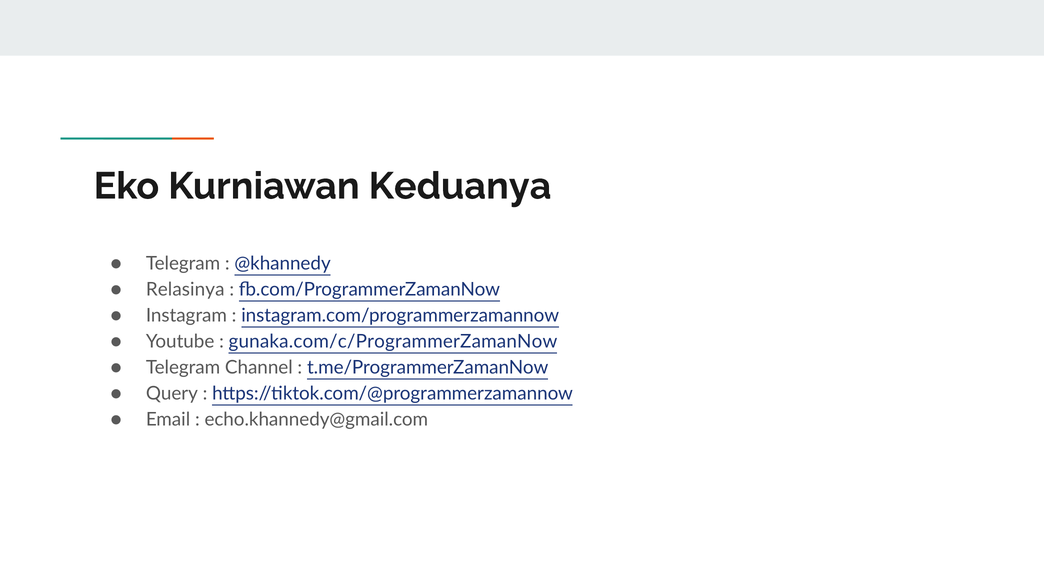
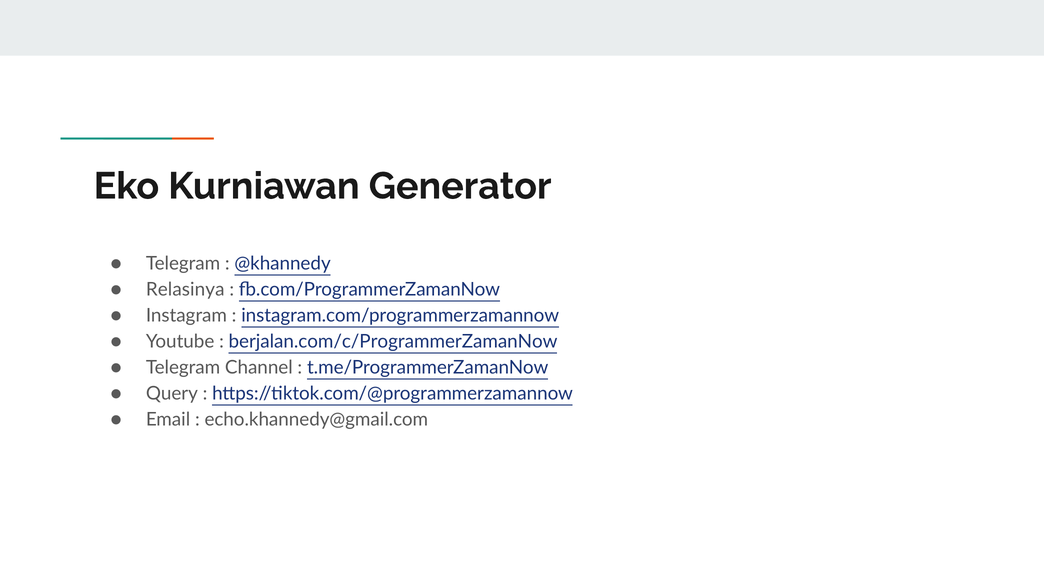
Keduanya: Keduanya -> Generator
gunaka.com/c/ProgrammerZamanNow: gunaka.com/c/ProgrammerZamanNow -> berjalan.com/c/ProgrammerZamanNow
